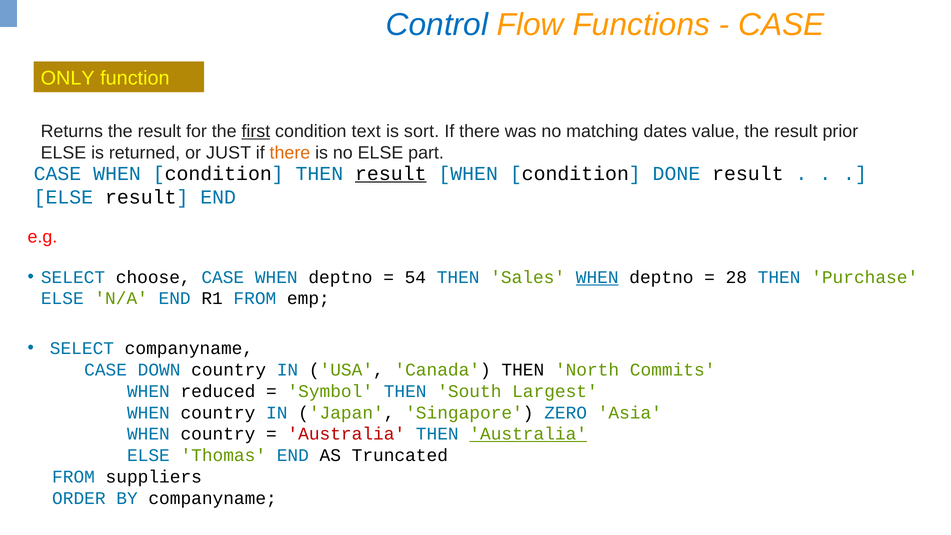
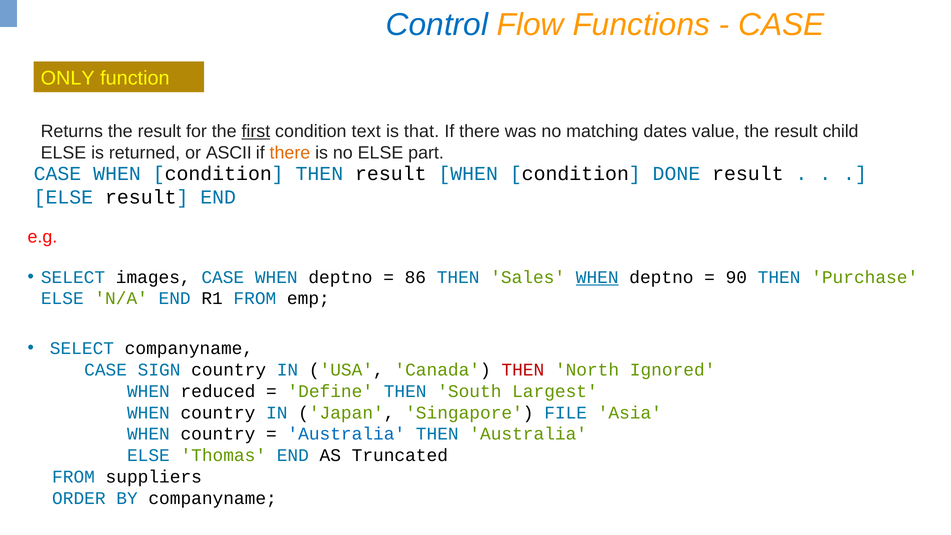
sort: sort -> that
prior: prior -> child
JUST: JUST -> ASCII
result at (391, 174) underline: present -> none
choose: choose -> images
54: 54 -> 86
28: 28 -> 90
DOWN: DOWN -> SIGN
THEN at (523, 370) colour: black -> red
Commits: Commits -> Ignored
Symbol: Symbol -> Define
ZERO: ZERO -> FILE
Australia at (346, 434) colour: red -> blue
Australia at (528, 434) underline: present -> none
